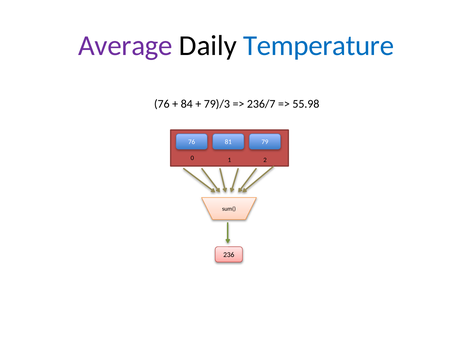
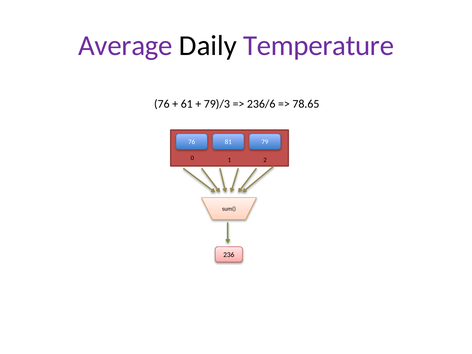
Temperature colour: blue -> purple
84: 84 -> 61
236/7: 236/7 -> 236/6
55.98: 55.98 -> 78.65
